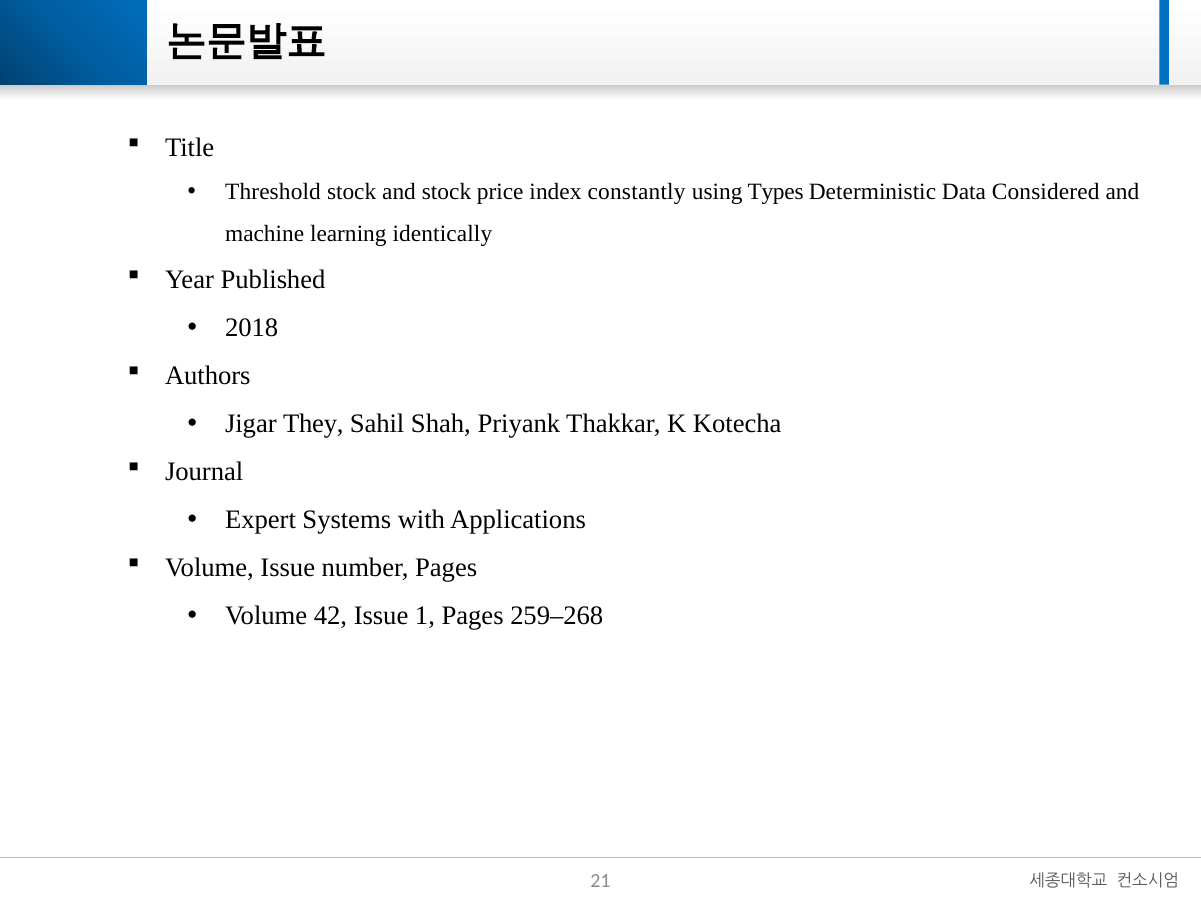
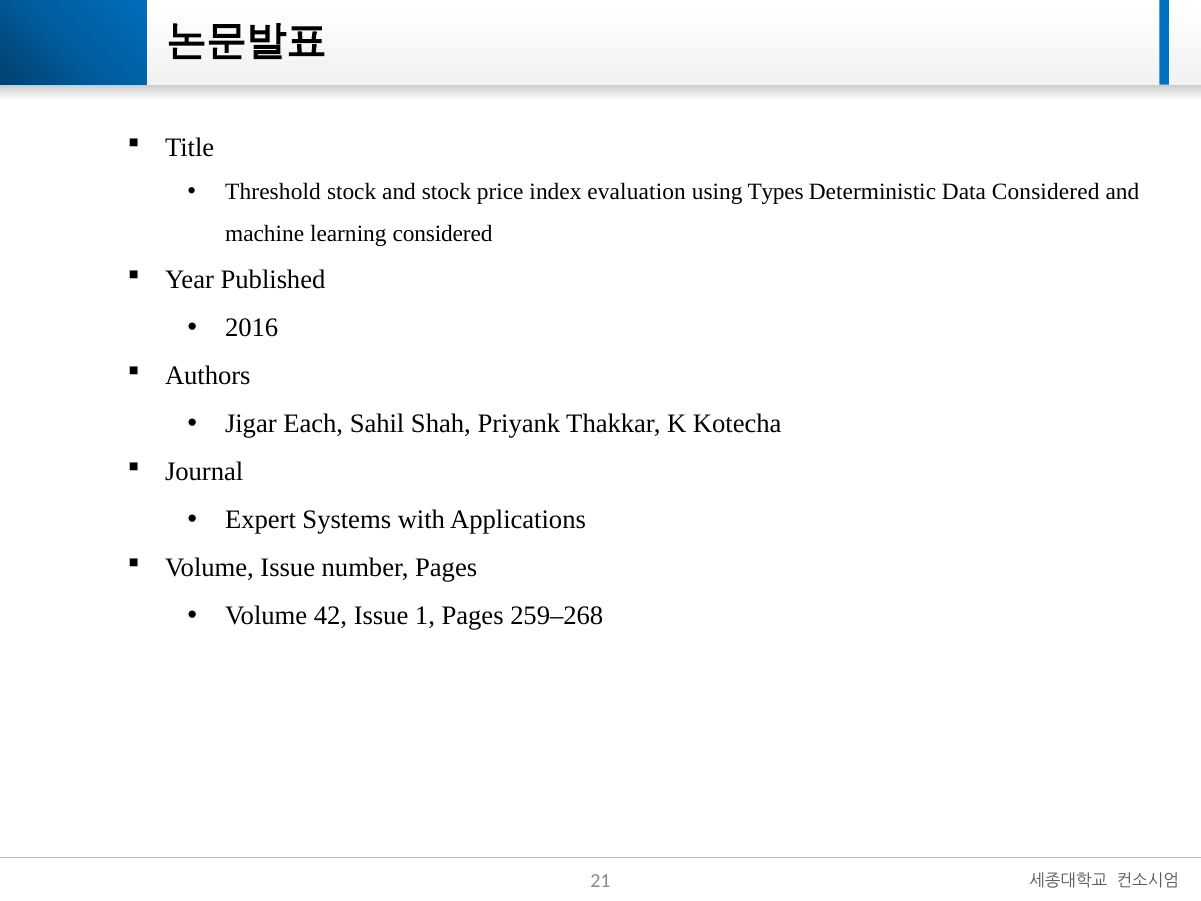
constantly: constantly -> evaluation
learning identically: identically -> considered
2018: 2018 -> 2016
They: They -> Each
